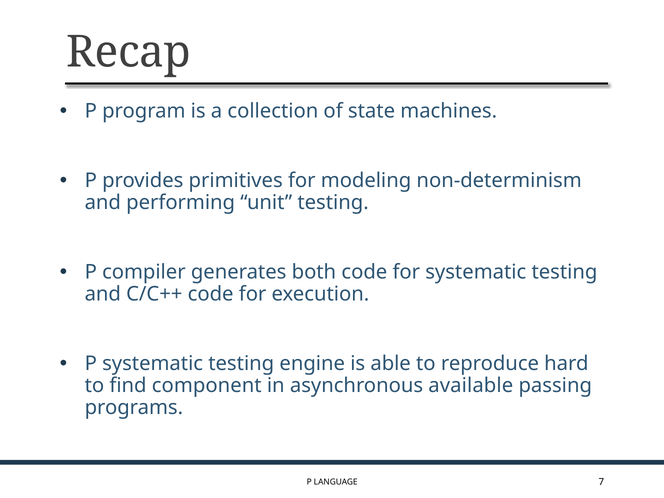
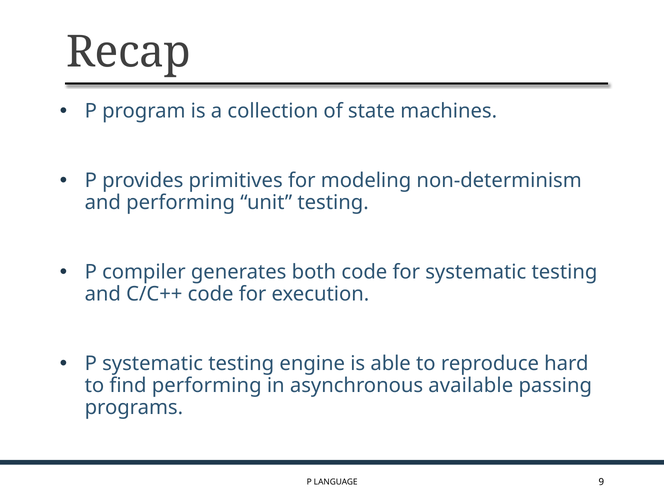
find component: component -> performing
7: 7 -> 9
